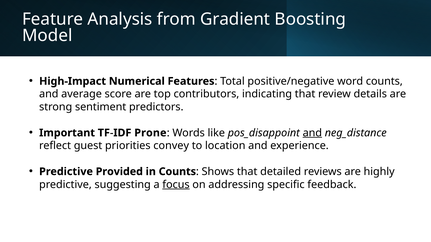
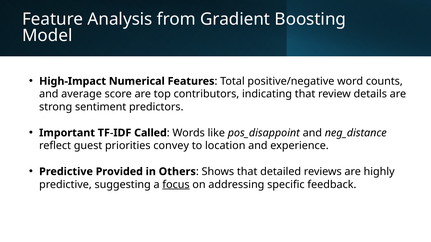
Prone: Prone -> Called
and at (312, 133) underline: present -> none
in Counts: Counts -> Others
